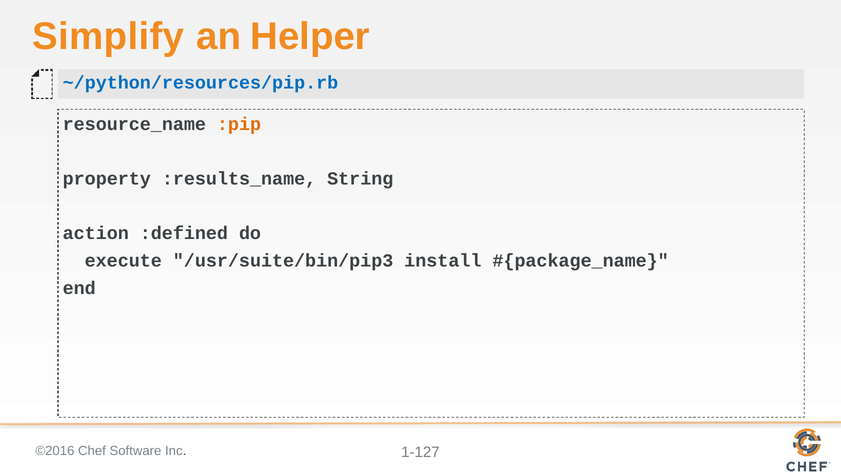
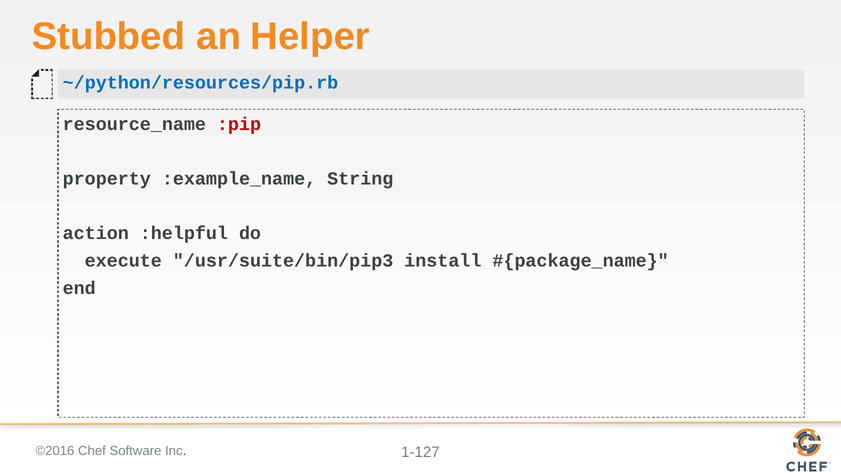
Simplify: Simplify -> Stubbed
:pip colour: orange -> red
:results_name: :results_name -> :example_name
:defined: :defined -> :helpful
